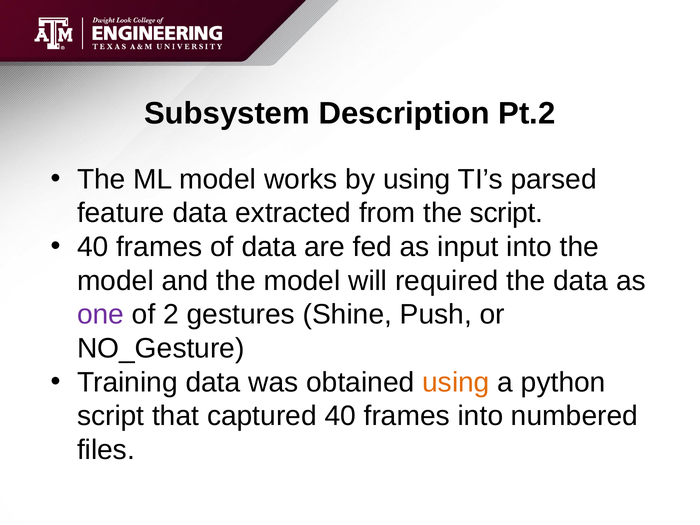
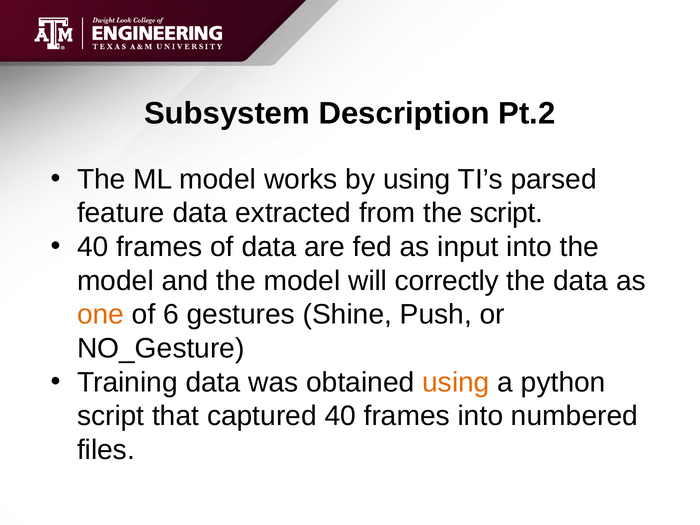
required: required -> correctly
one colour: purple -> orange
2: 2 -> 6
